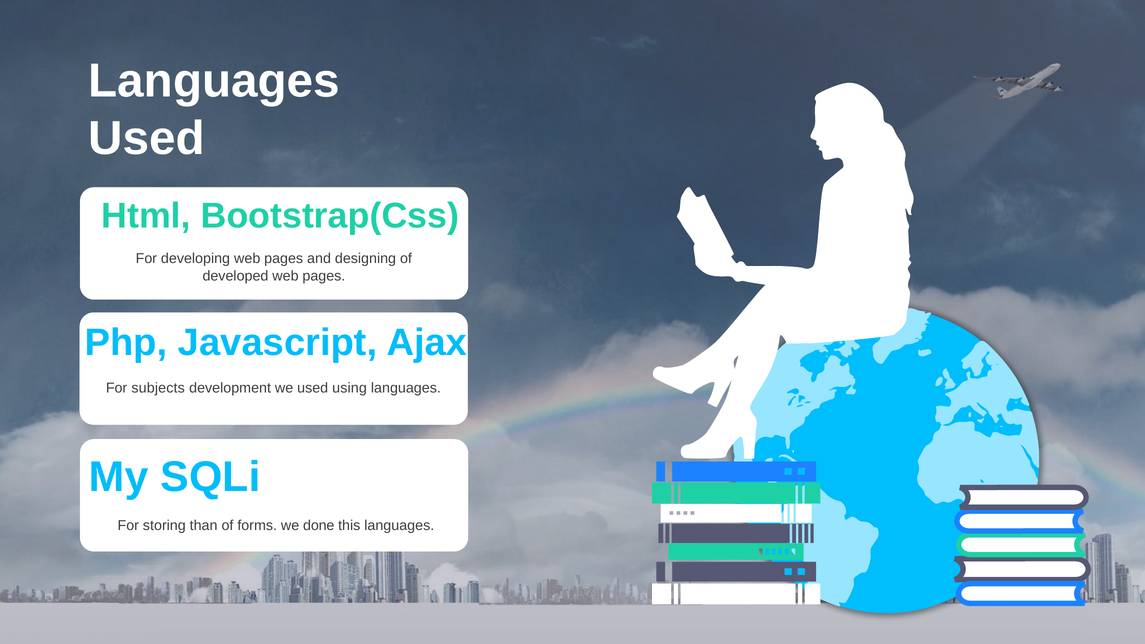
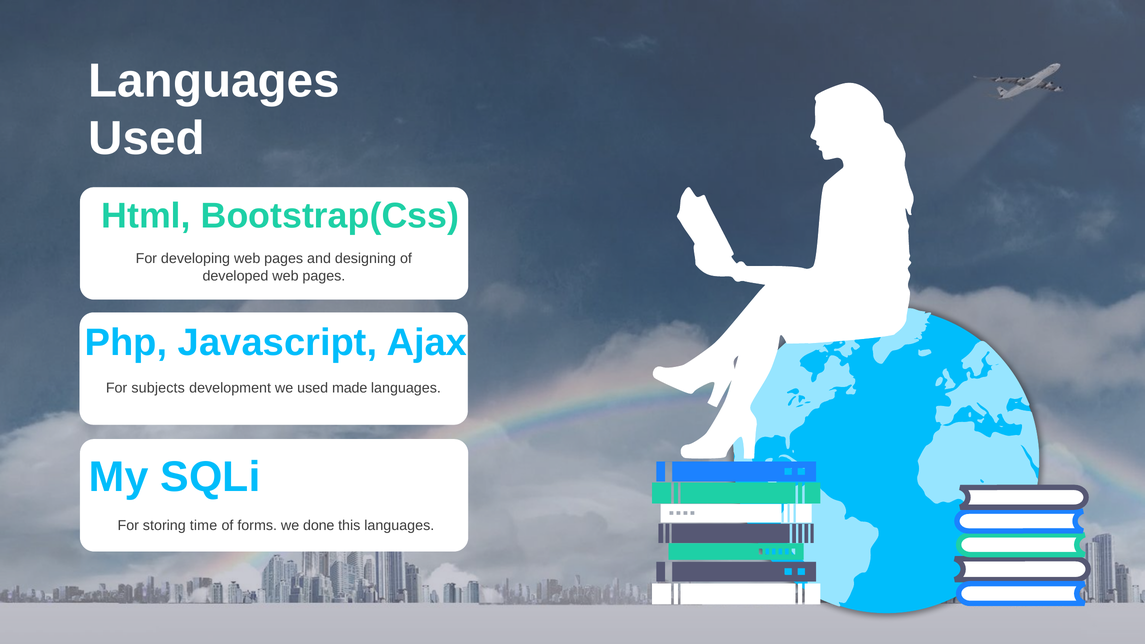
using: using -> made
than: than -> time
